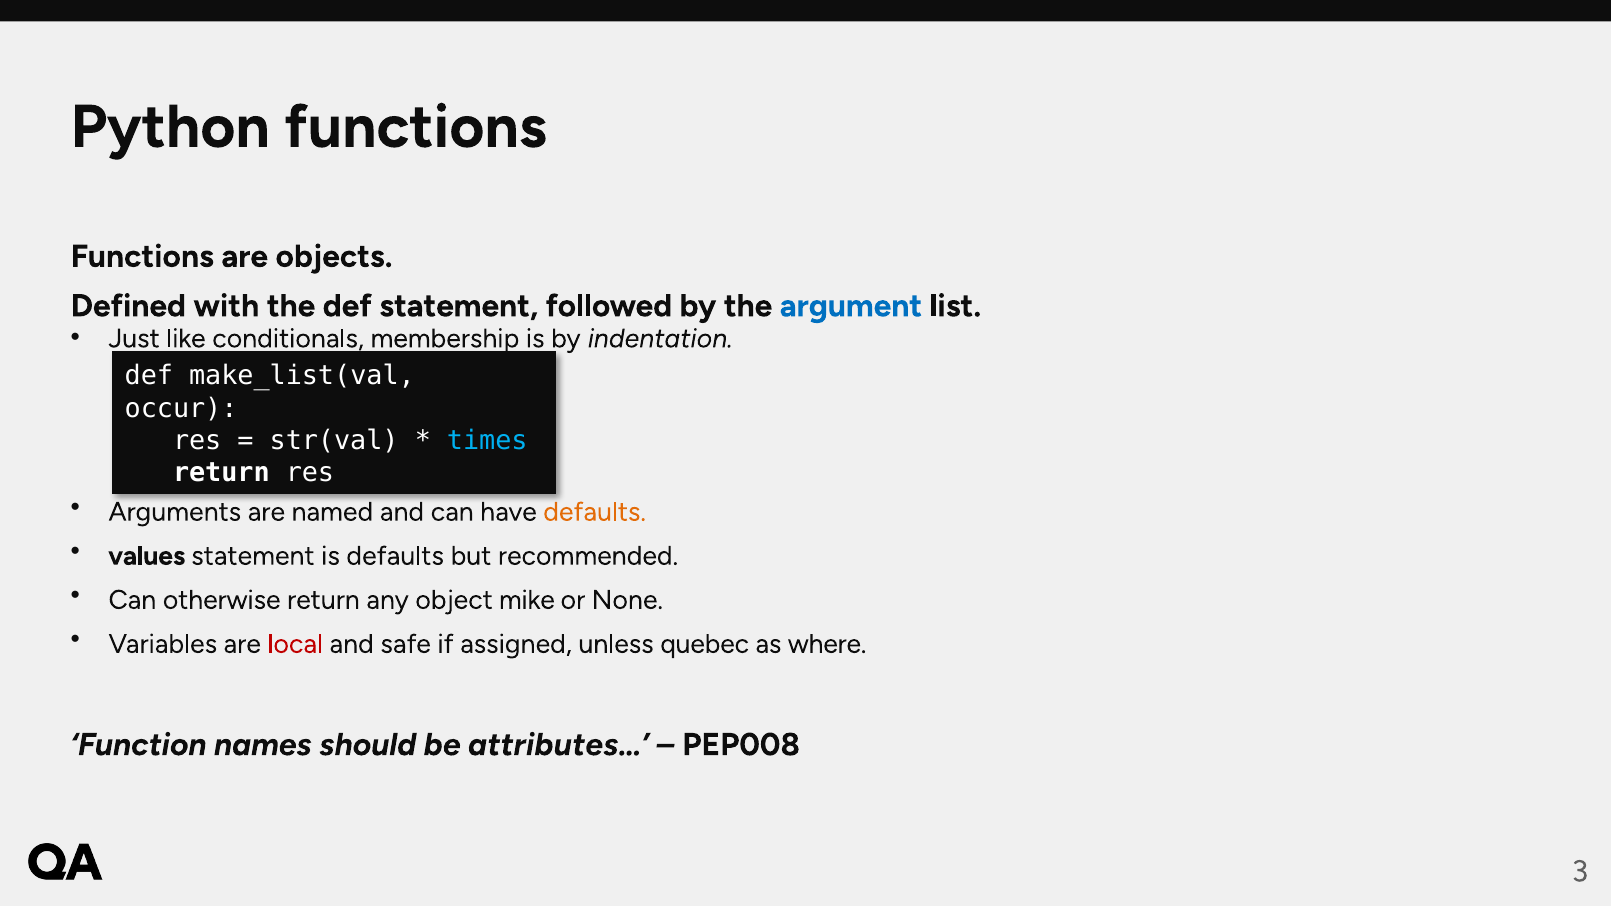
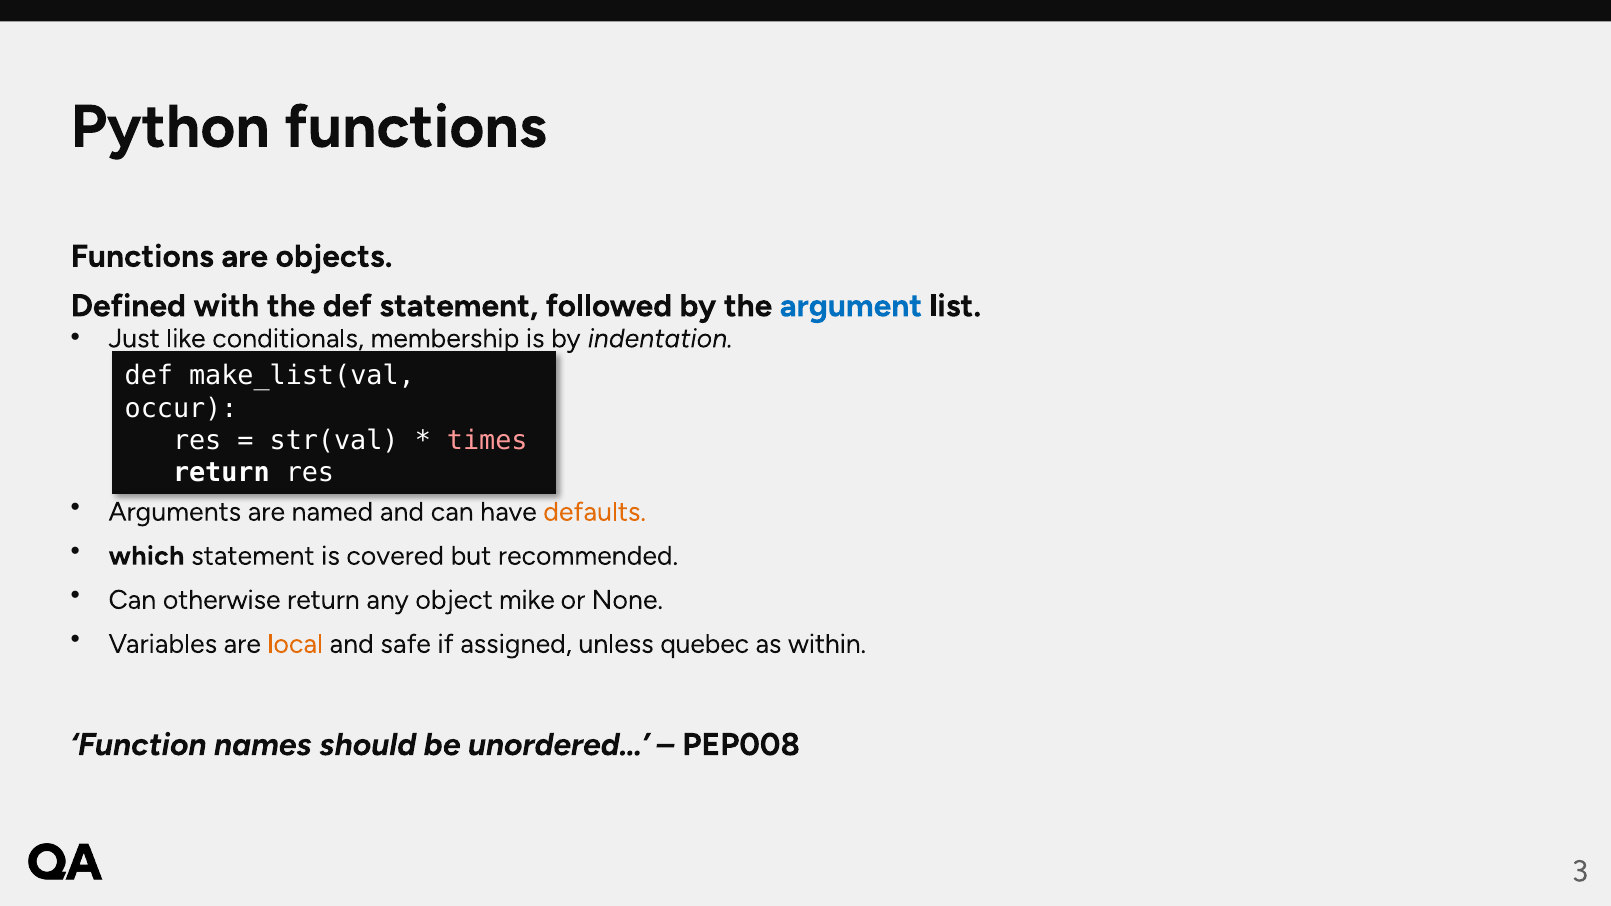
times colour: light blue -> pink
values: values -> which
is defaults: defaults -> covered
local colour: red -> orange
where: where -> within
attributes…: attributes… -> unordered…
